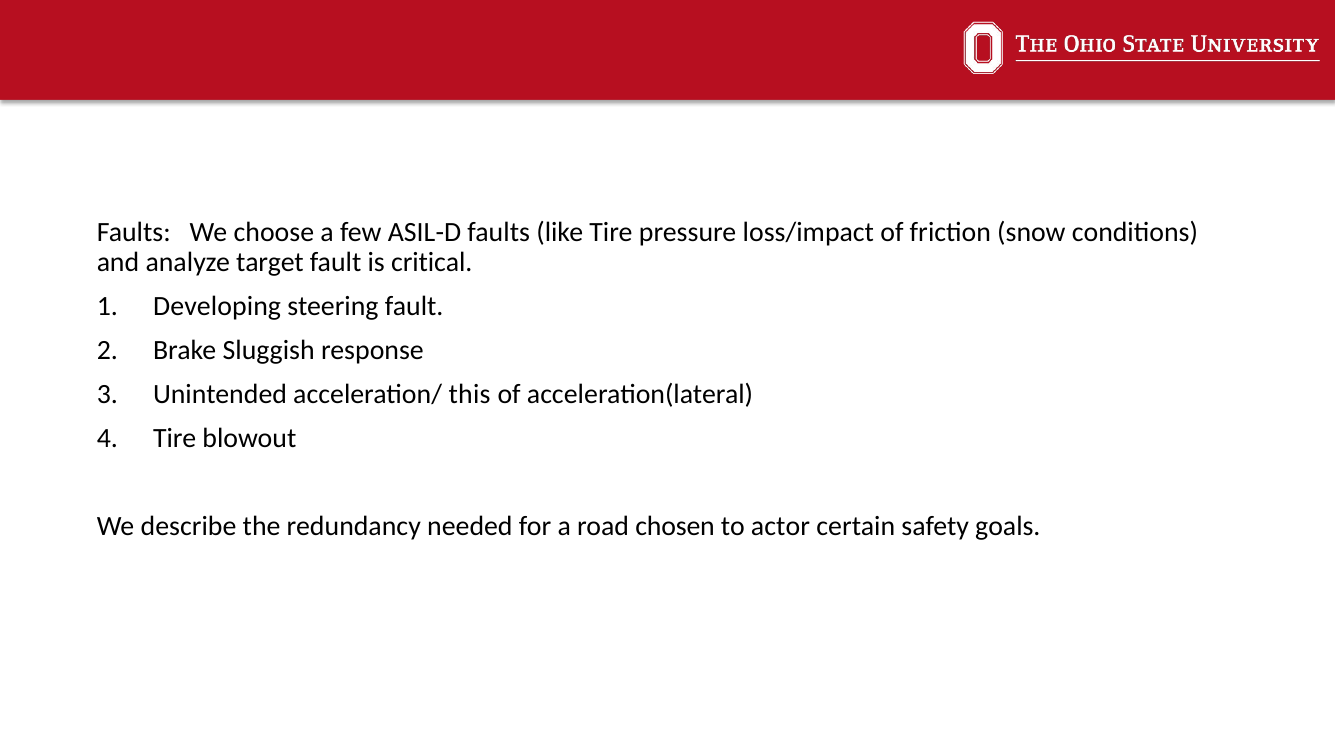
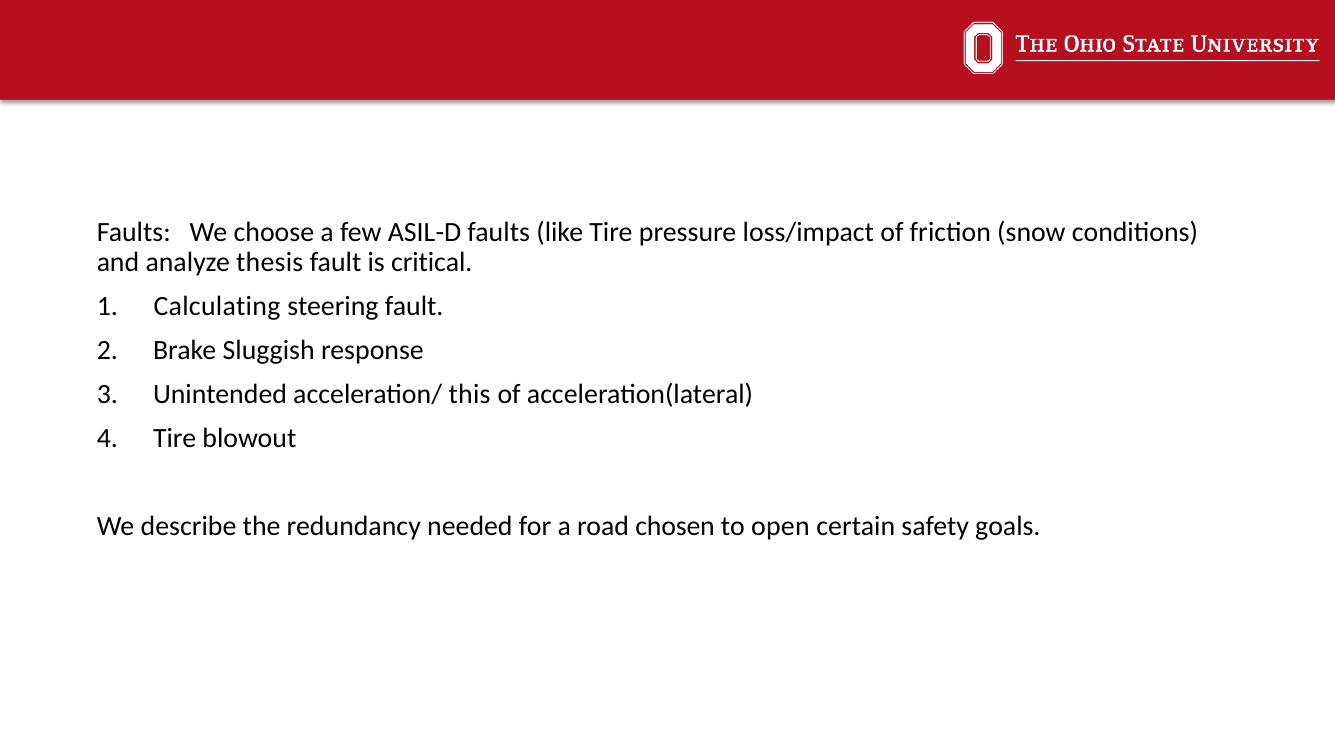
target: target -> thesis
Developing: Developing -> Calculating
actor: actor -> open
